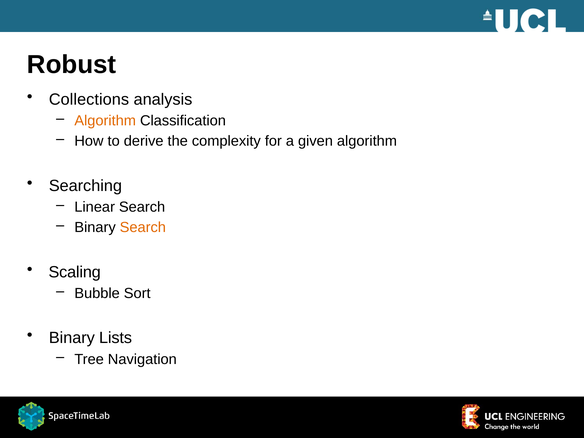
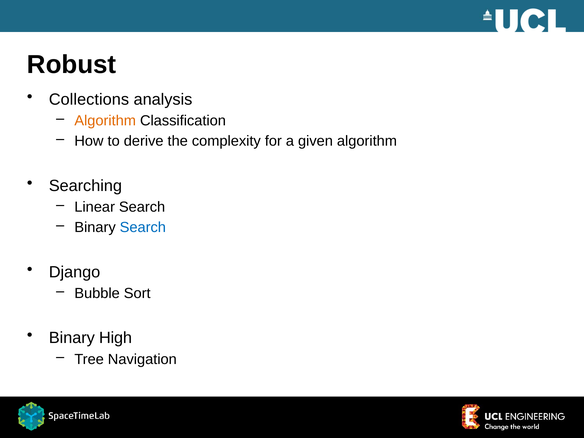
Search at (143, 227) colour: orange -> blue
Scaling: Scaling -> Django
Lists: Lists -> High
